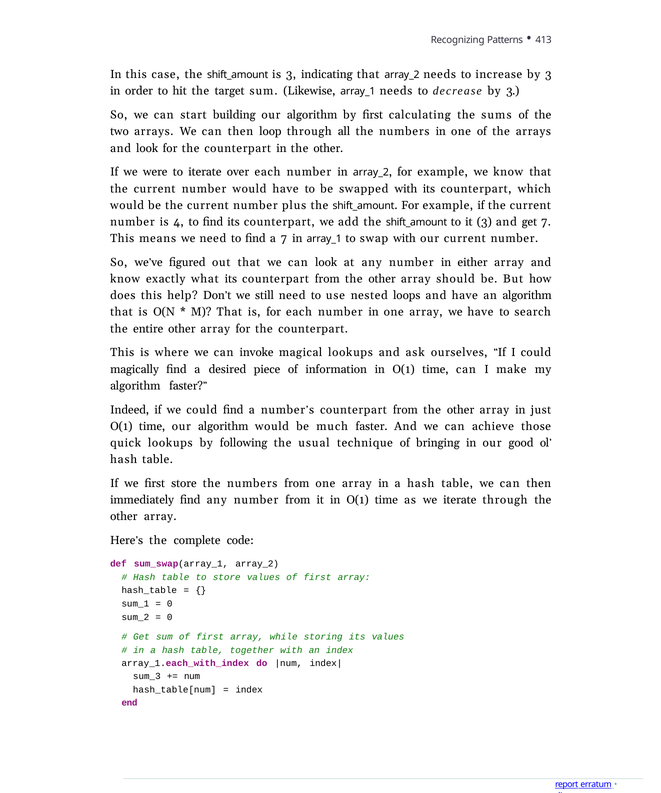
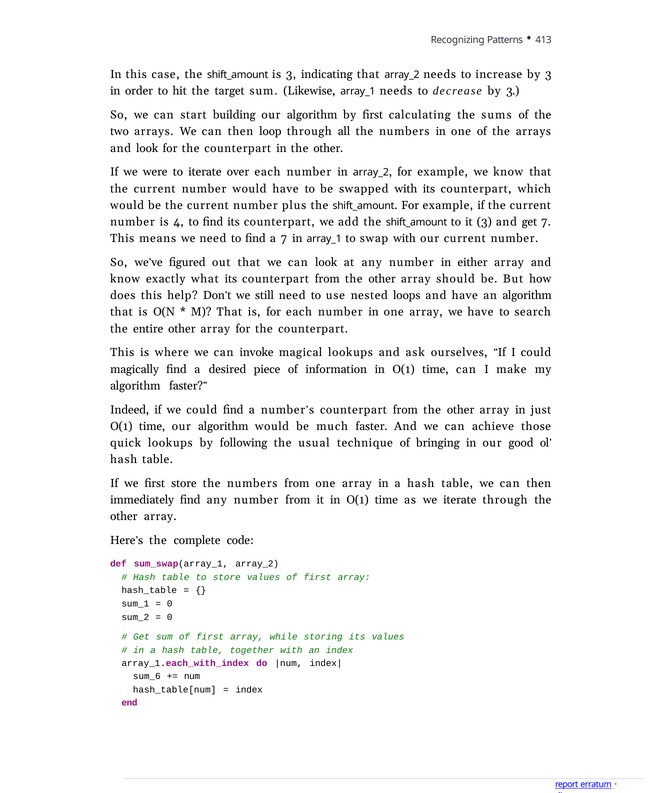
sum_3: sum_3 -> sum_6
